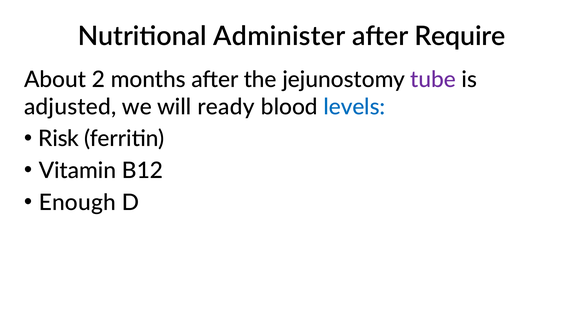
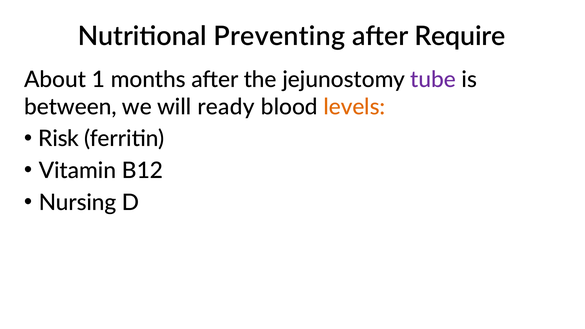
Administer: Administer -> Preventing
2: 2 -> 1
adjusted: adjusted -> between
levels colour: blue -> orange
Enough: Enough -> Nursing
